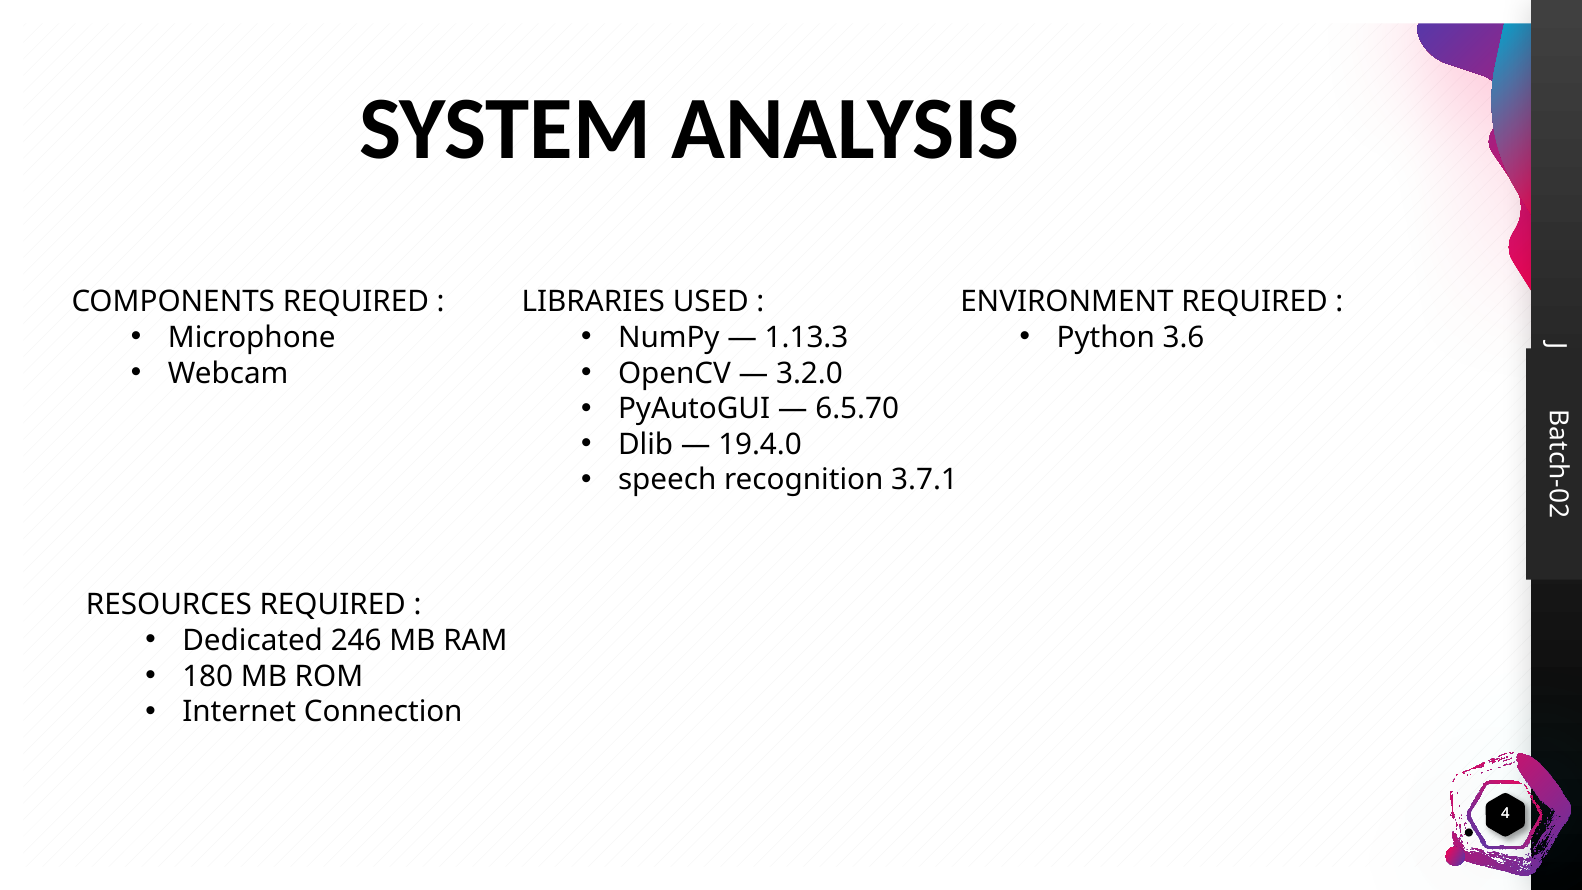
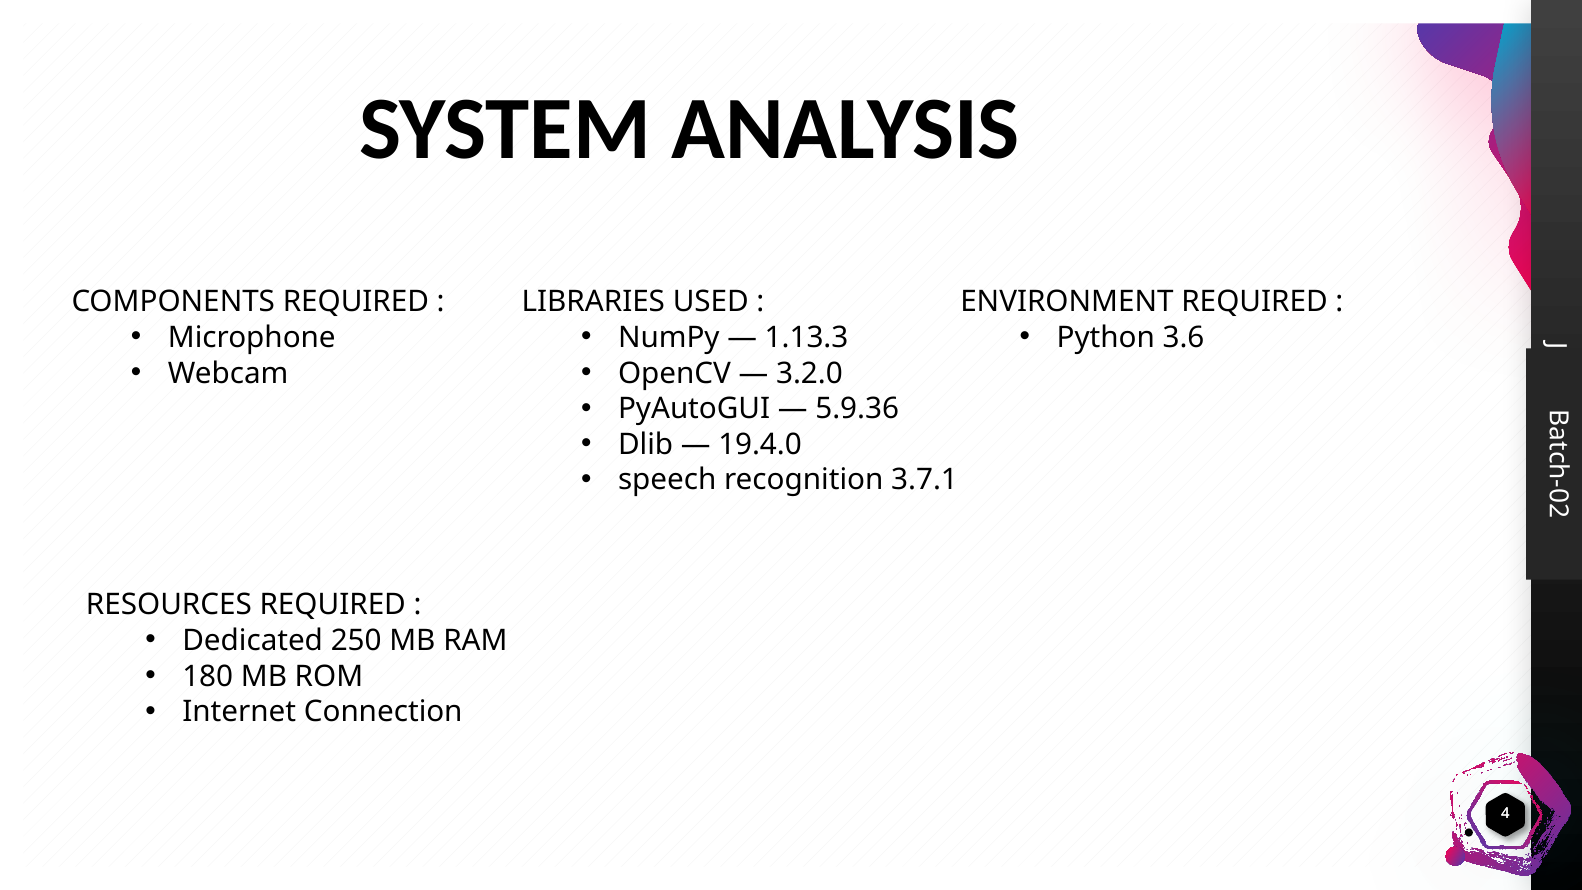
6.5.70: 6.5.70 -> 5.9.36
246: 246 -> 250
